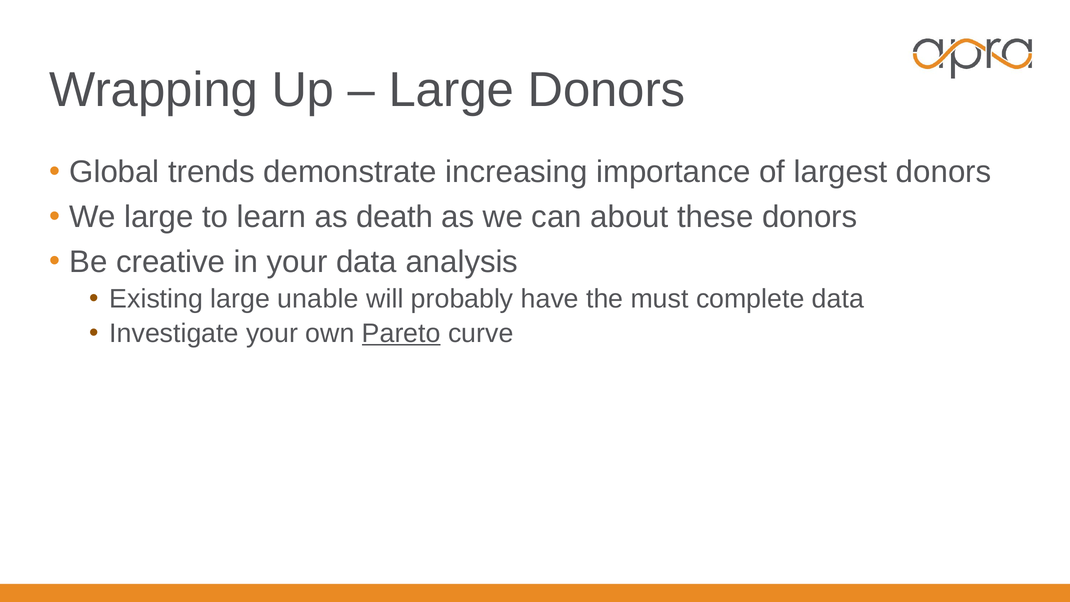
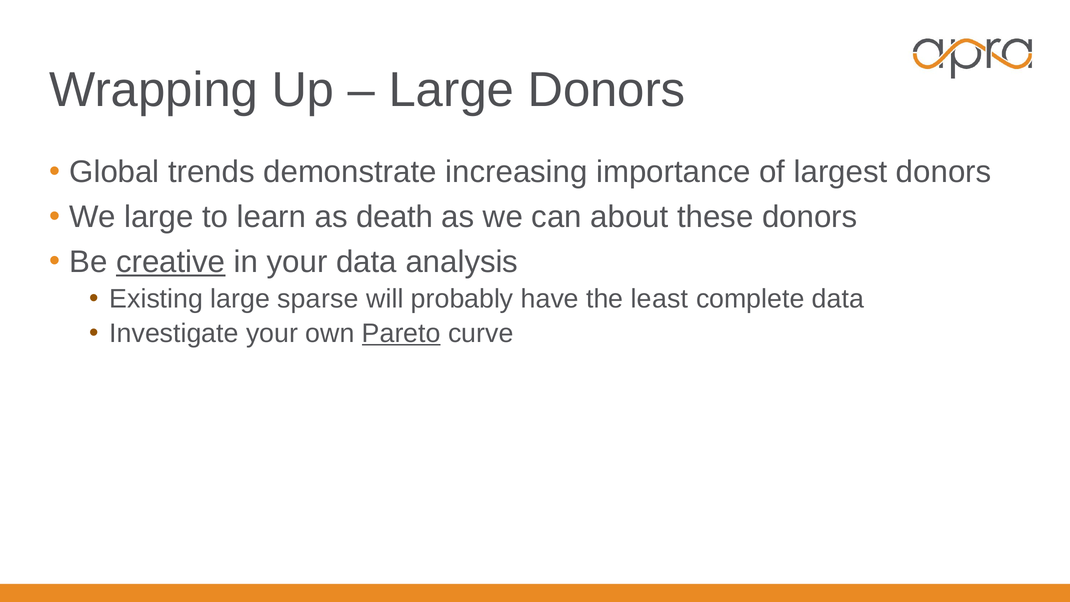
creative underline: none -> present
unable: unable -> sparse
must: must -> least
